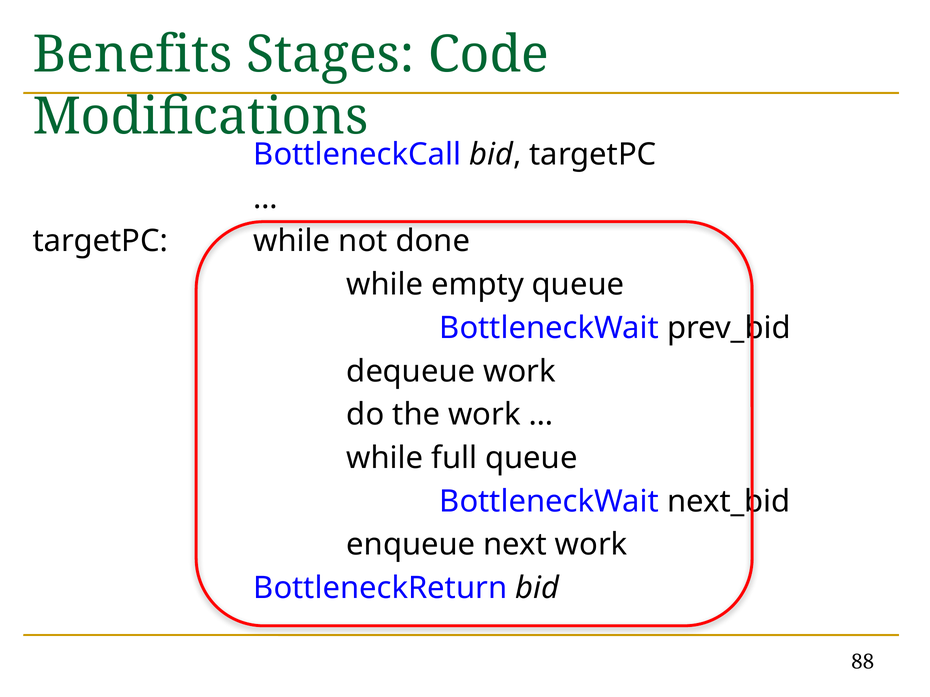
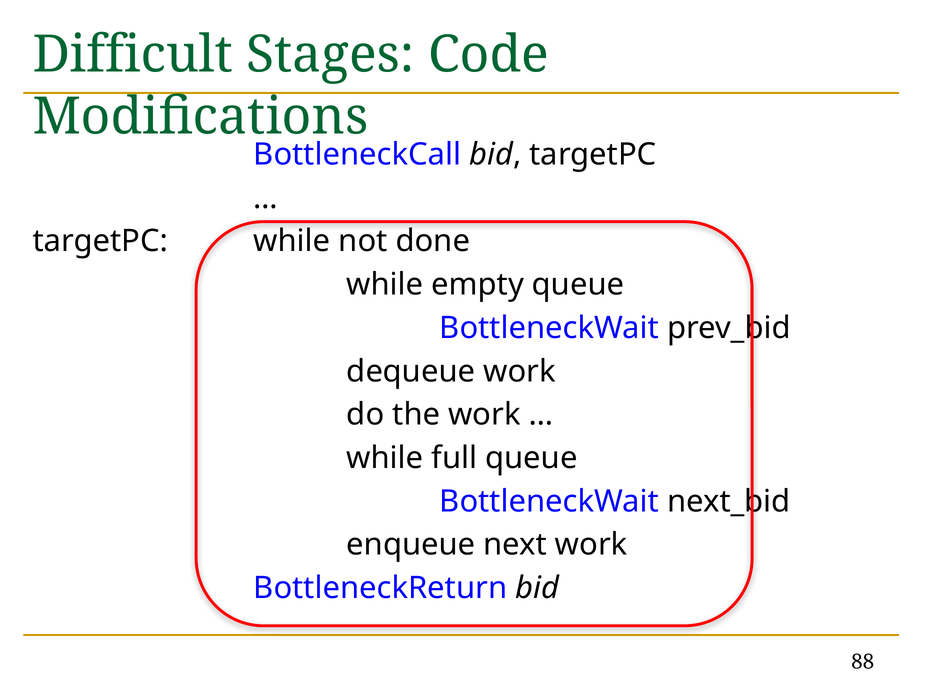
Benefits: Benefits -> Difficult
